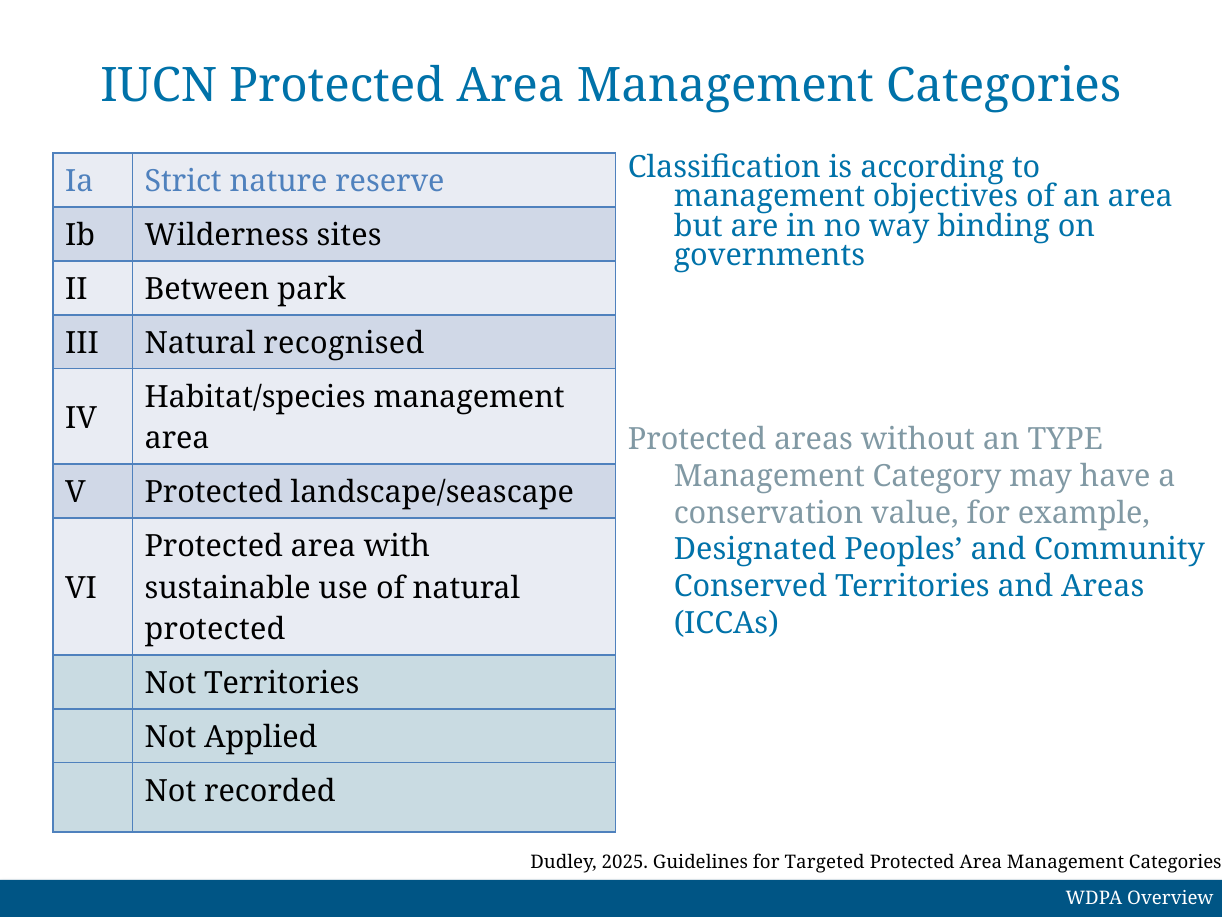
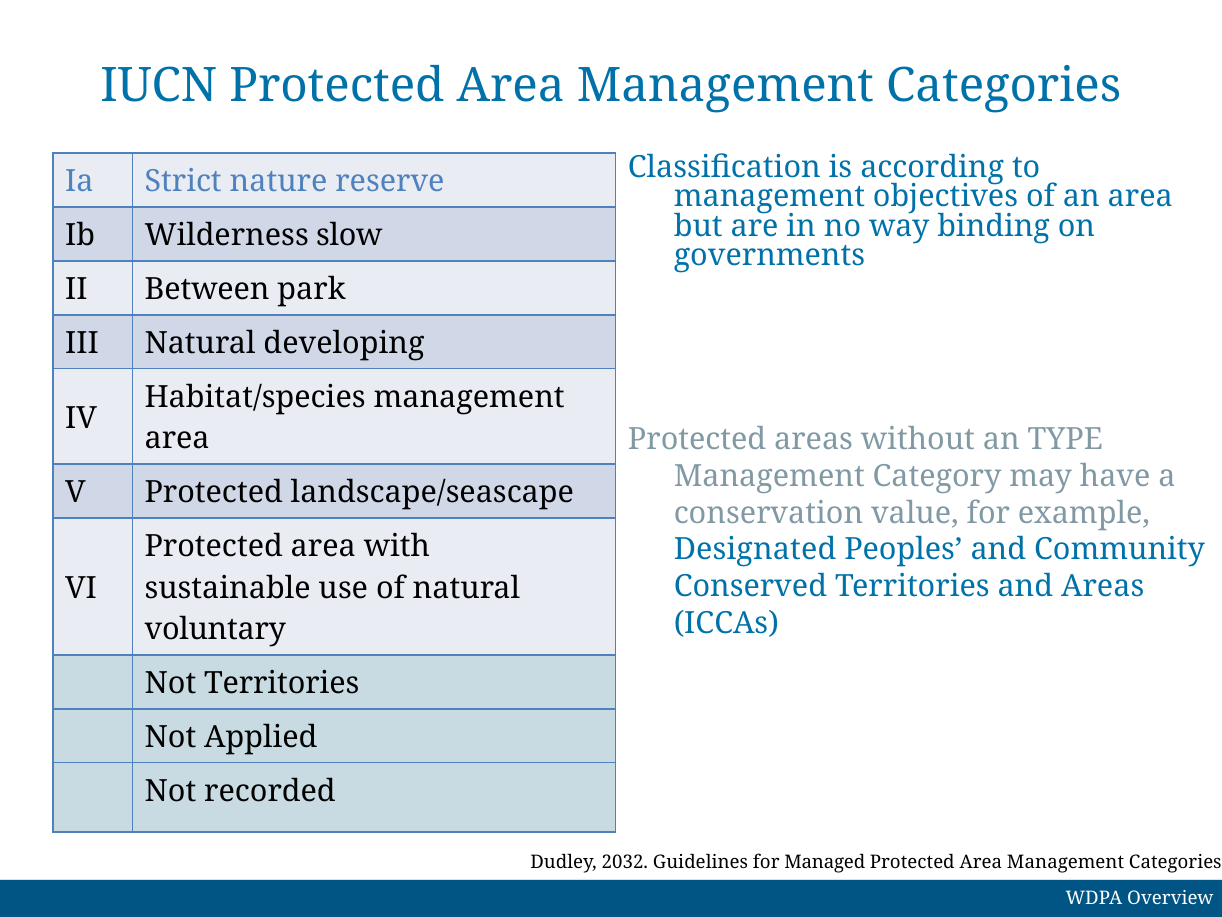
sites: sites -> slow
recognised: recognised -> developing
protected at (215, 629): protected -> voluntary
2025: 2025 -> 2032
Targeted: Targeted -> Managed
